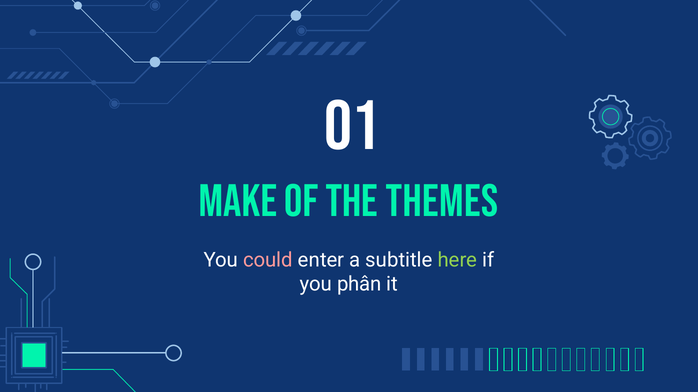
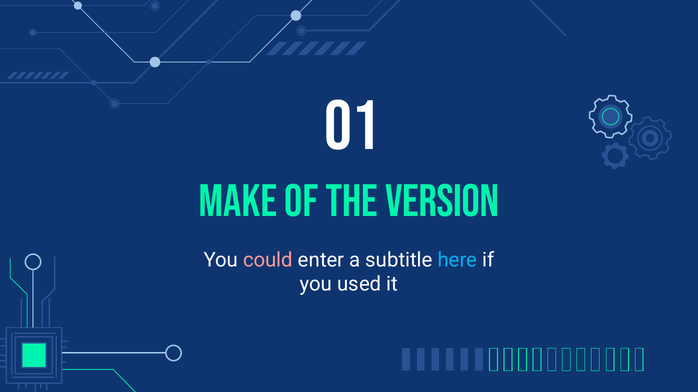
THEMES: THEMES -> VERSION
here colour: light green -> light blue
phân: phân -> used
